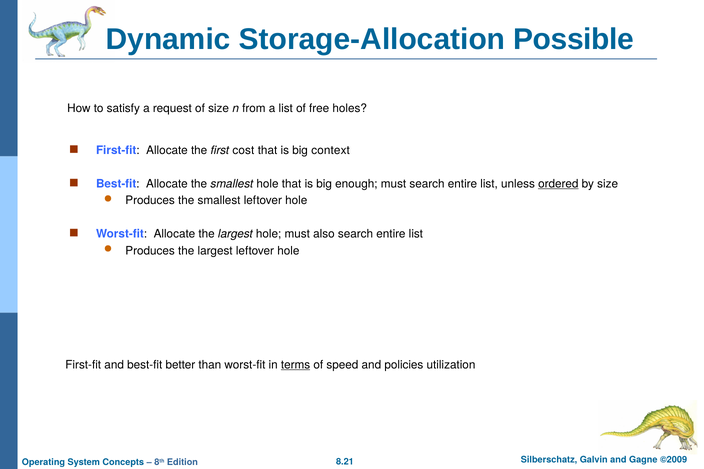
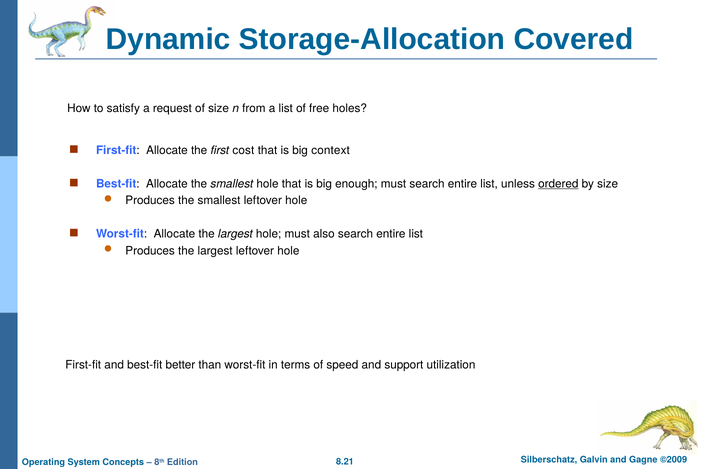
Possible: Possible -> Covered
terms underline: present -> none
policies: policies -> support
